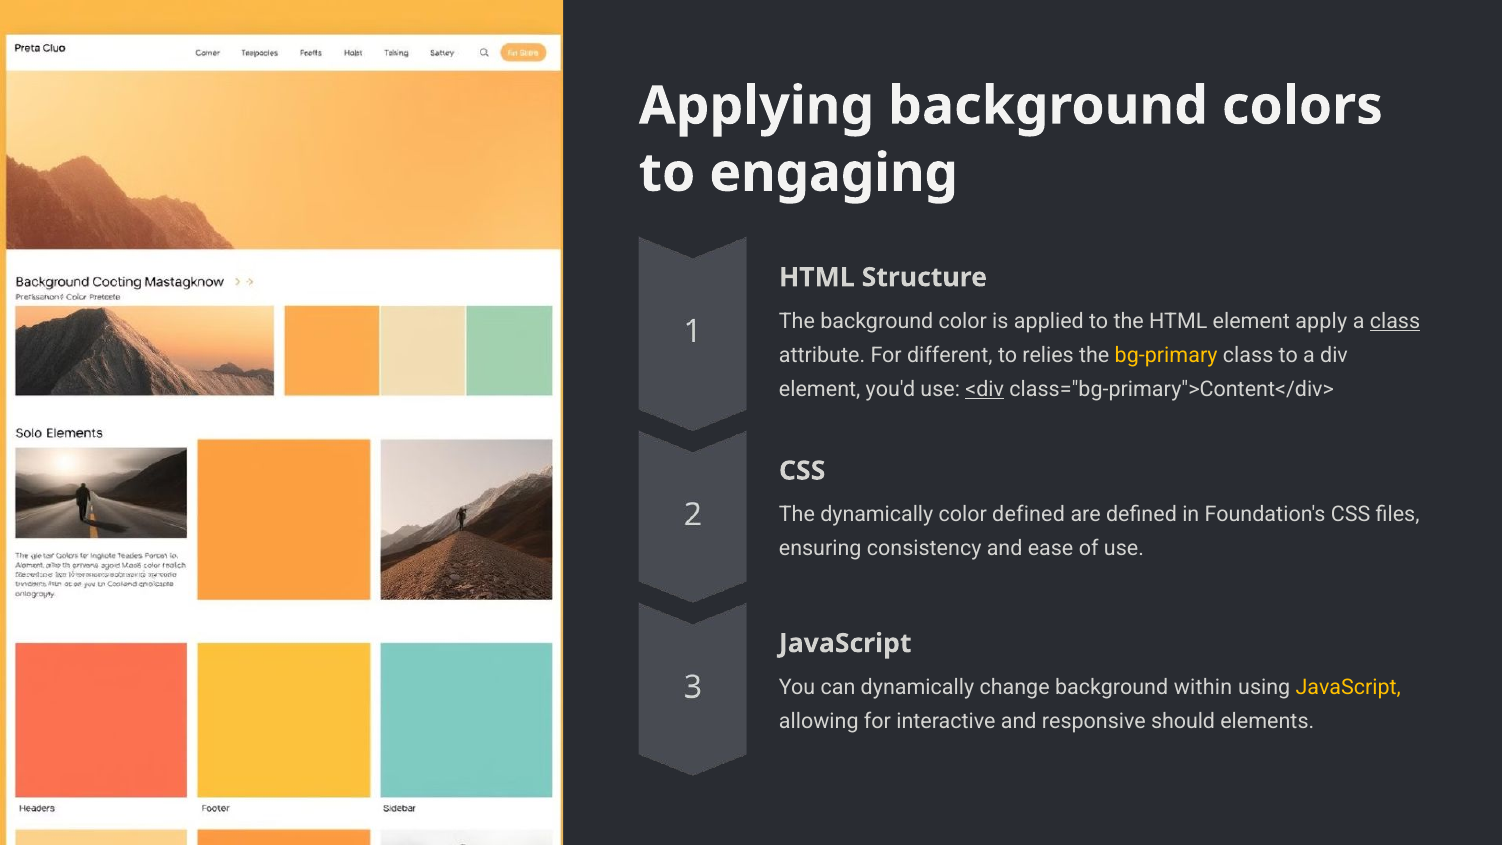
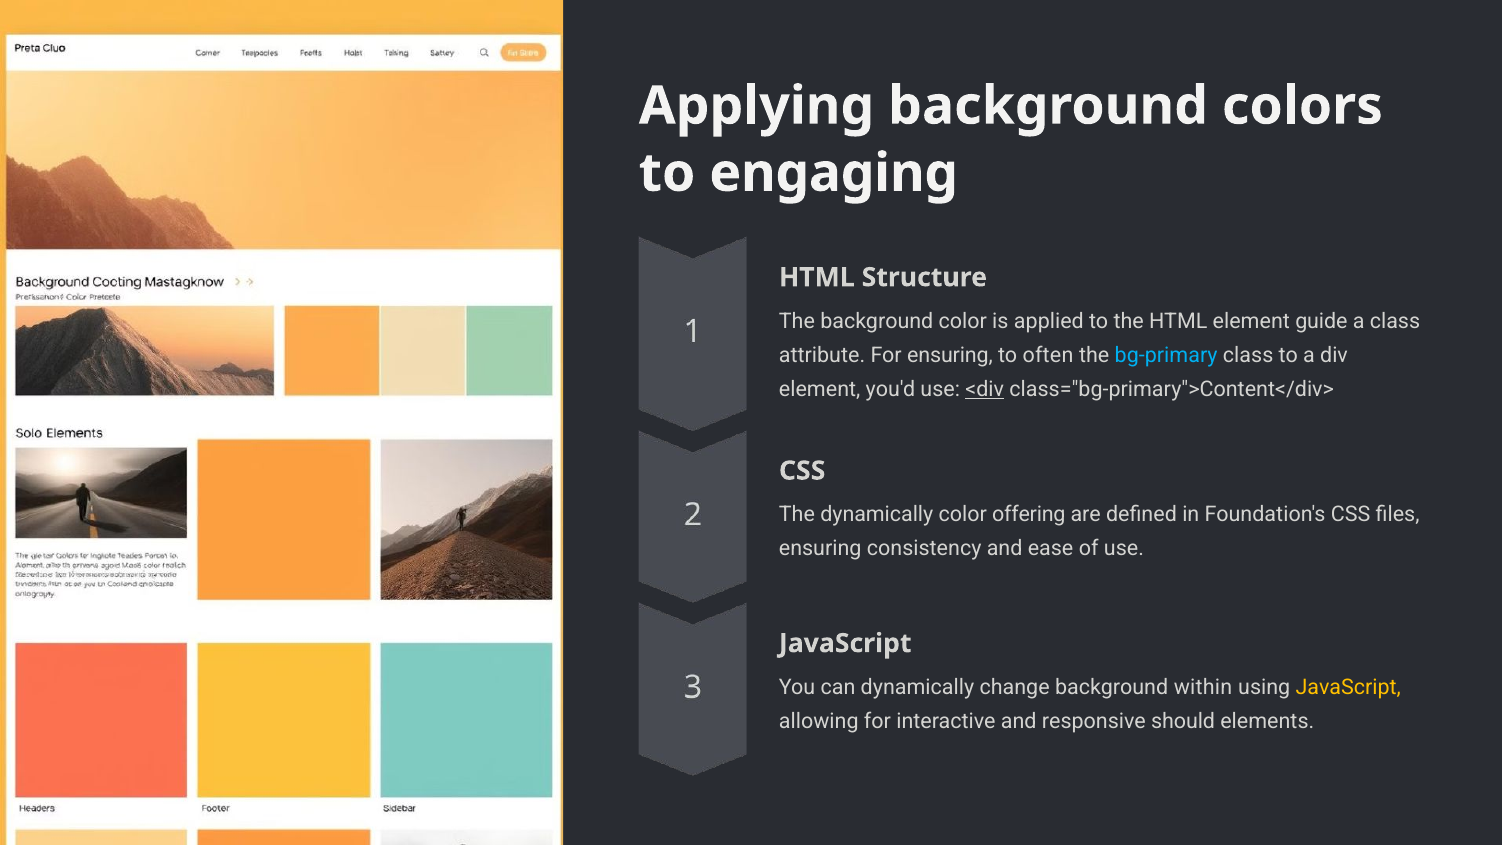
apply: apply -> guide
class at (1395, 321) underline: present -> none
For different: different -> ensuring
relies: relies -> often
bg-primary colour: yellow -> light blue
color defined: defined -> offering
